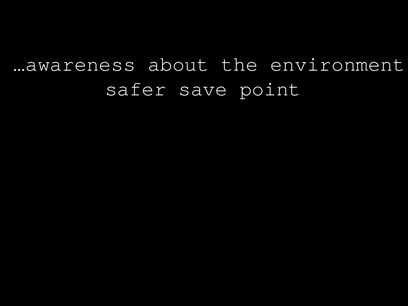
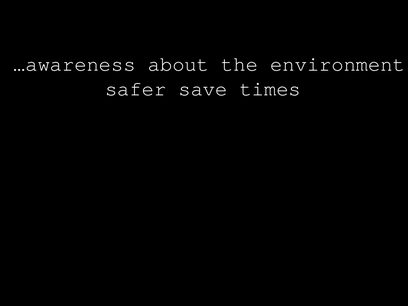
point: point -> times
